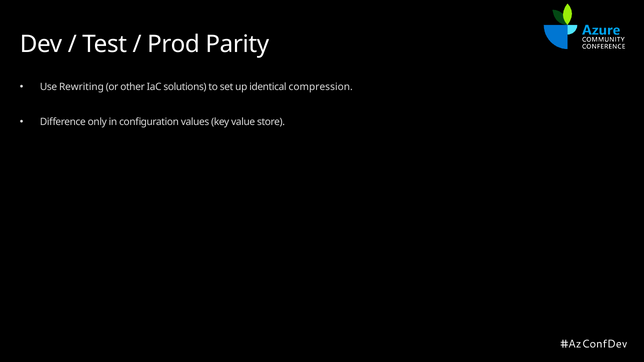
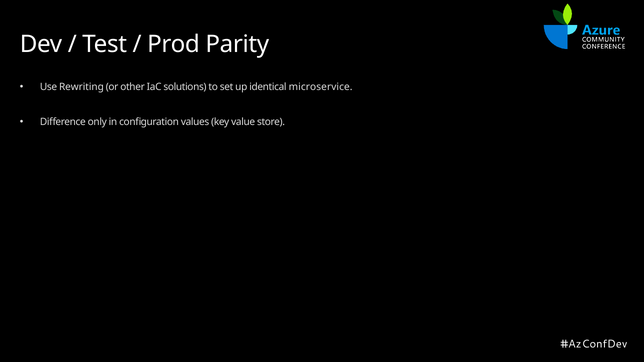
compression: compression -> microservice
